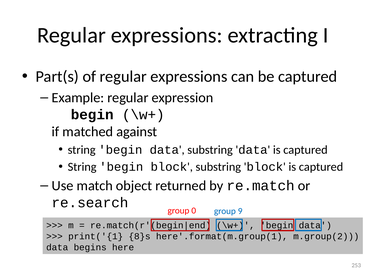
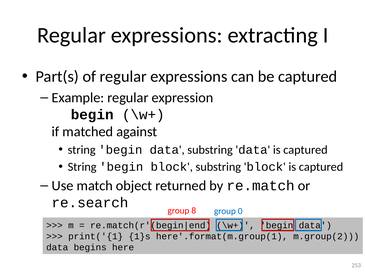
0: 0 -> 8
9: 9 -> 0
8}s: 8}s -> 1}s
